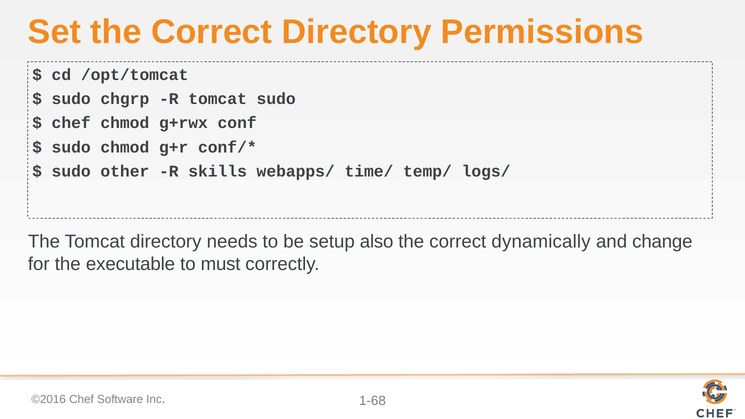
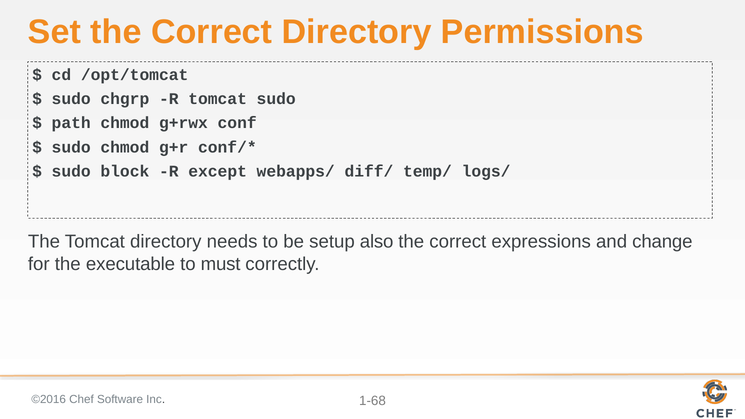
chef at (71, 123): chef -> path
other: other -> block
skills: skills -> except
time/: time/ -> diff/
dynamically: dynamically -> expressions
